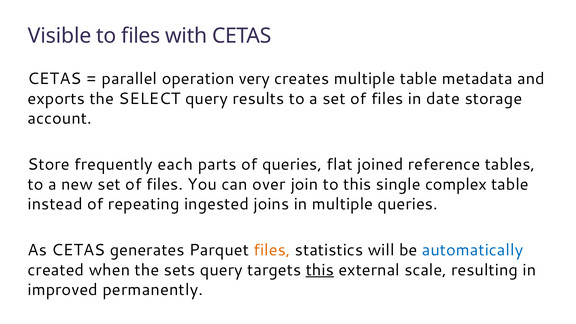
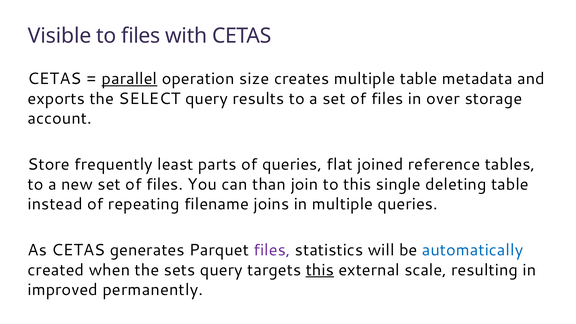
parallel underline: none -> present
very: very -> size
date: date -> over
each: each -> least
over: over -> than
complex: complex -> deleting
ingested: ingested -> filename
files at (272, 250) colour: orange -> purple
